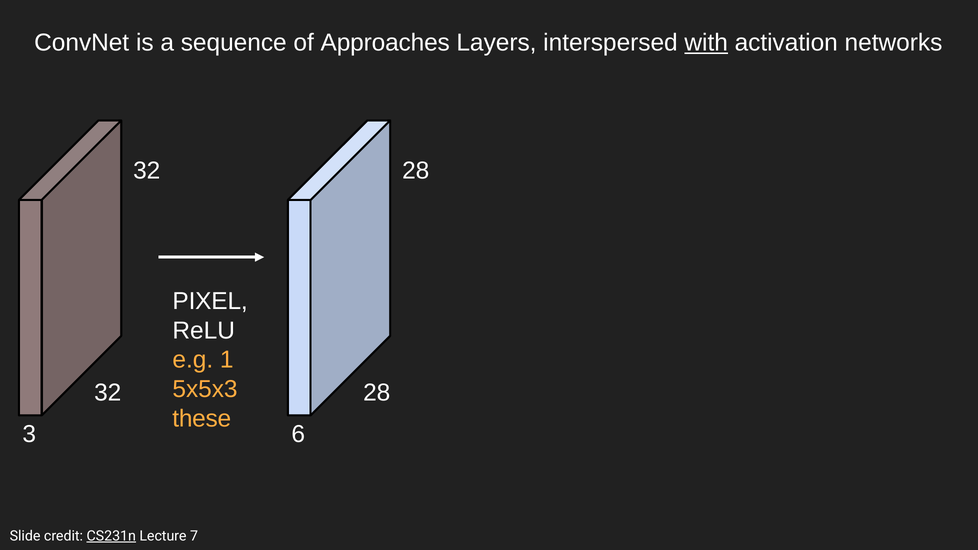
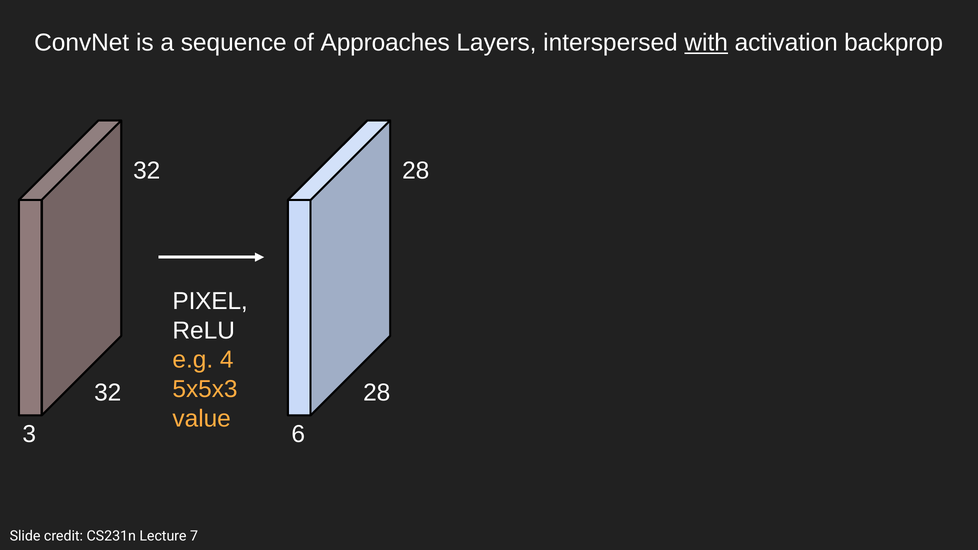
networks: networks -> backprop
1: 1 -> 4
these: these -> value
CS231n underline: present -> none
